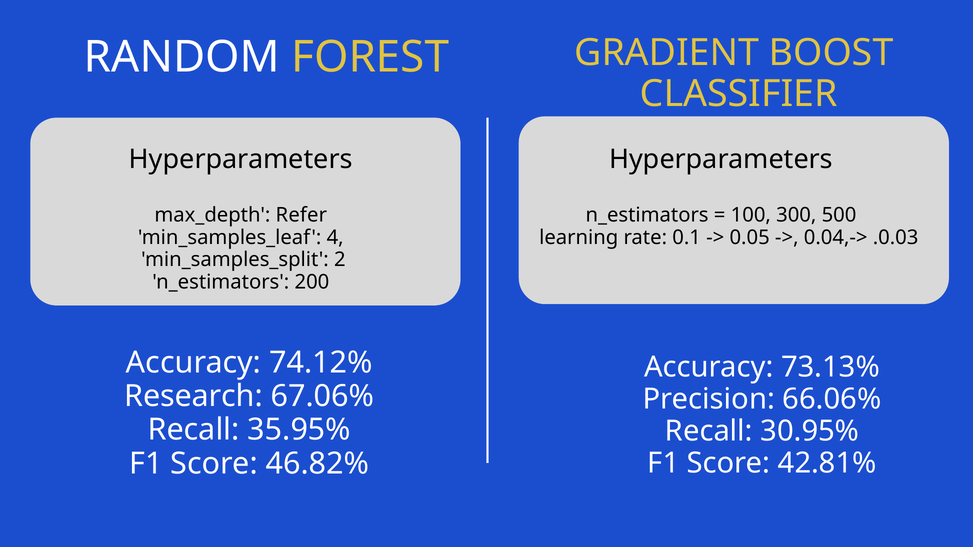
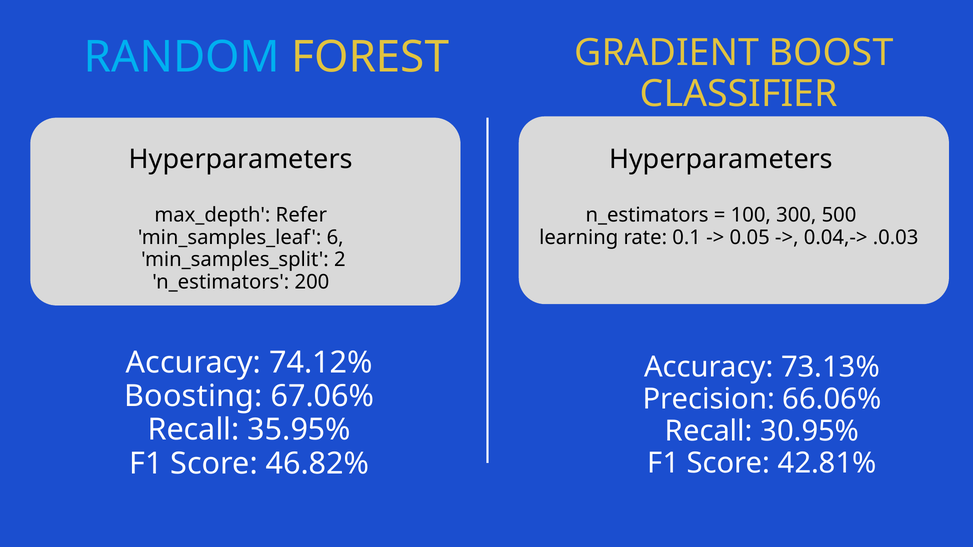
RANDOM colour: white -> light blue
4: 4 -> 6
Research: Research -> Boosting
